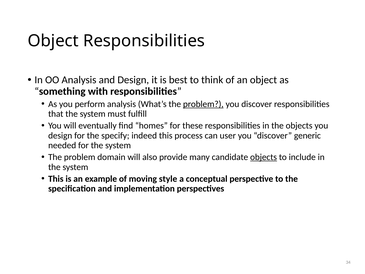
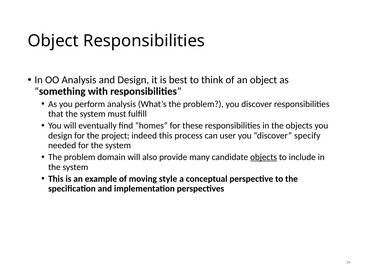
problem at (203, 104) underline: present -> none
specify: specify -> project
generic: generic -> specify
